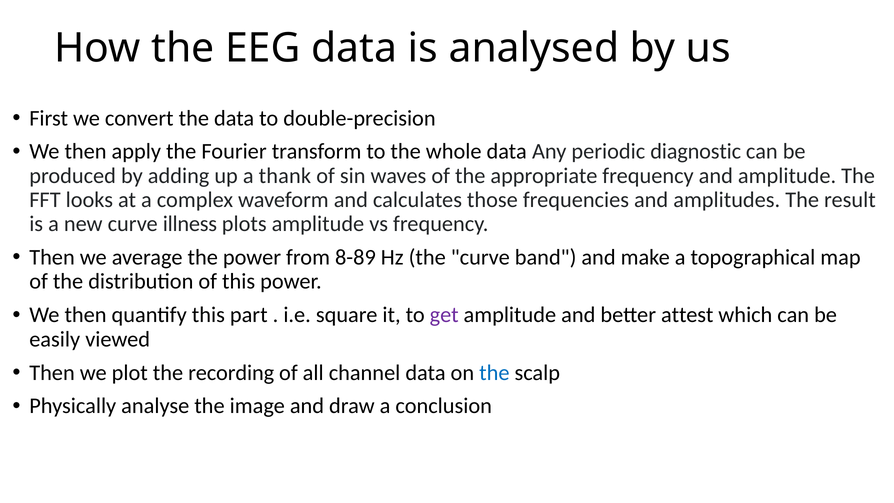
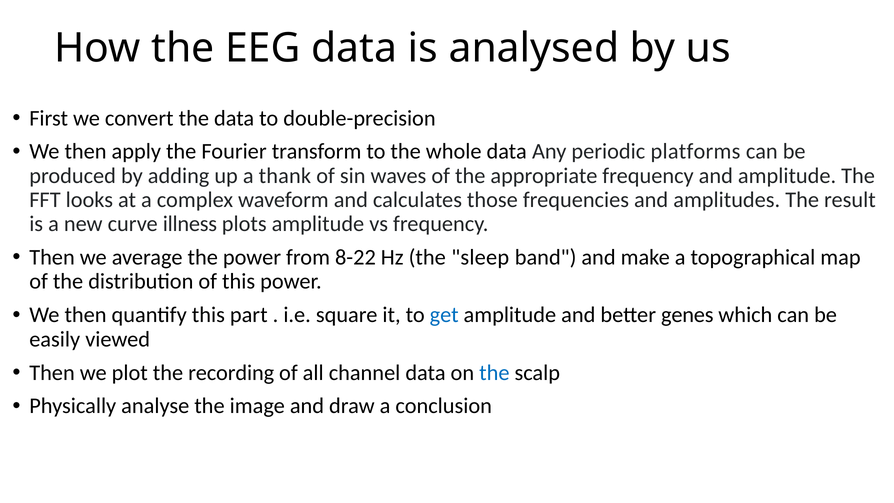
diagnostic: diagnostic -> platforms
8-89: 8-89 -> 8-22
the curve: curve -> sleep
get colour: purple -> blue
attest: attest -> genes
